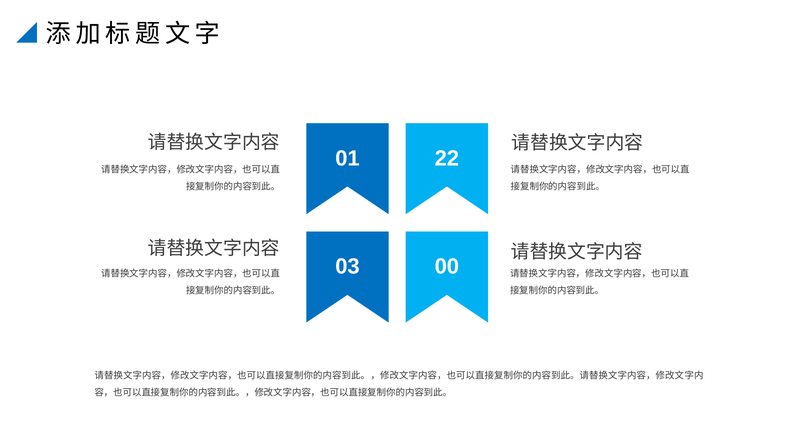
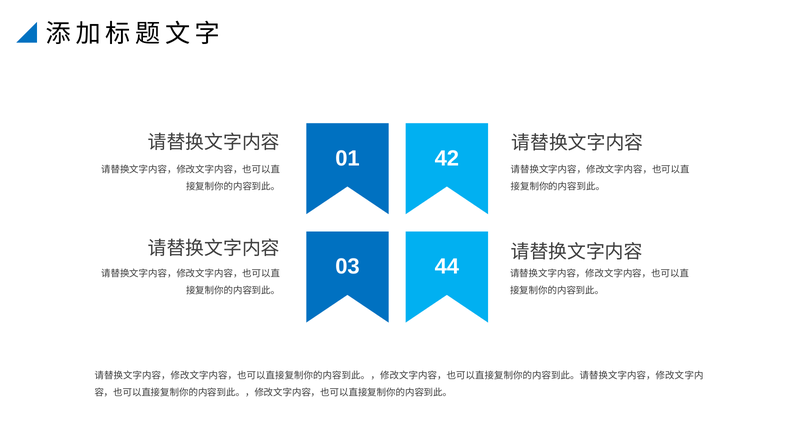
22: 22 -> 42
00: 00 -> 44
